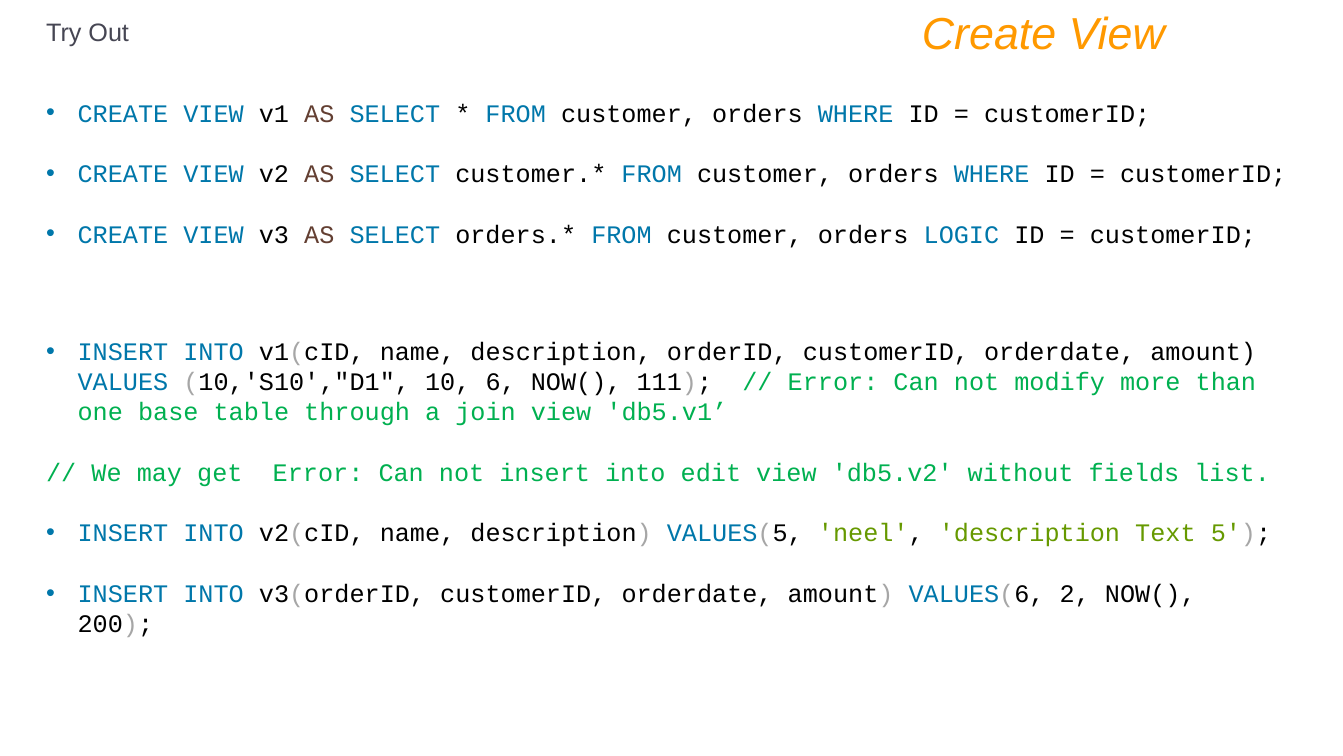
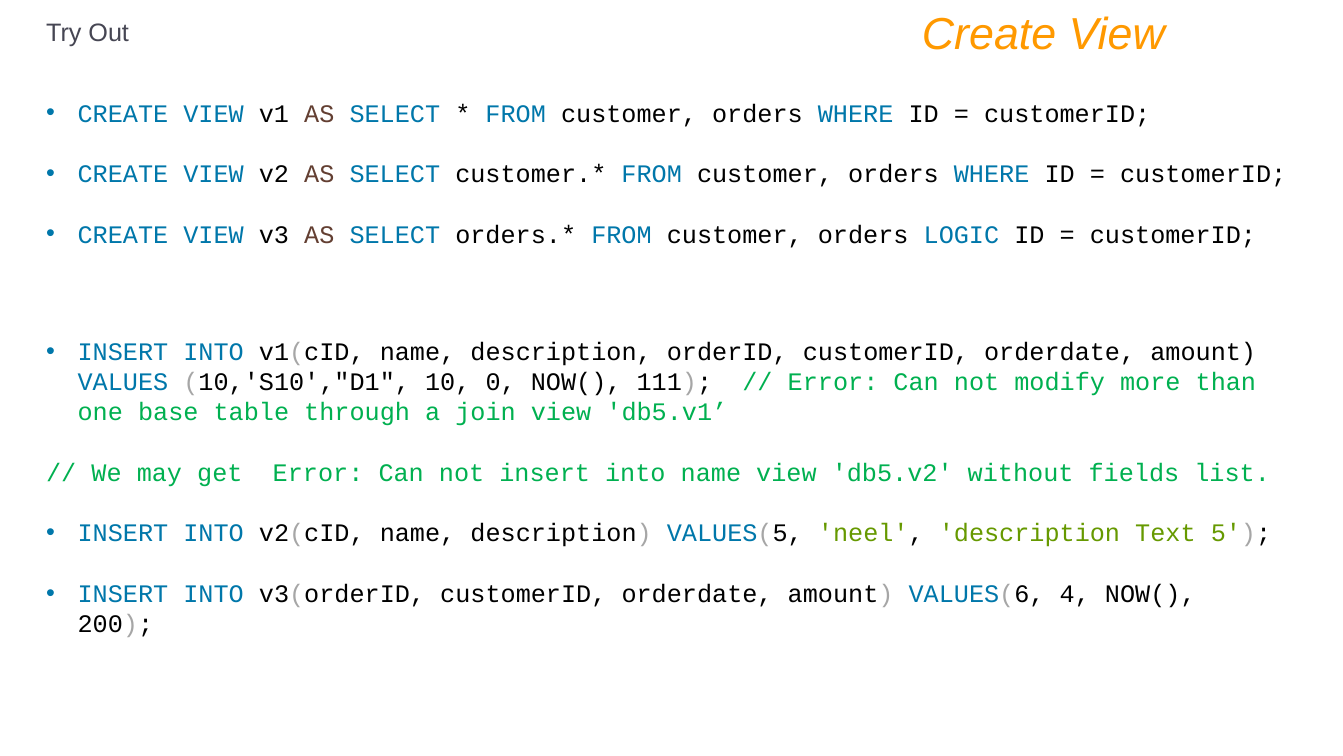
6: 6 -> 0
into edit: edit -> name
2: 2 -> 4
